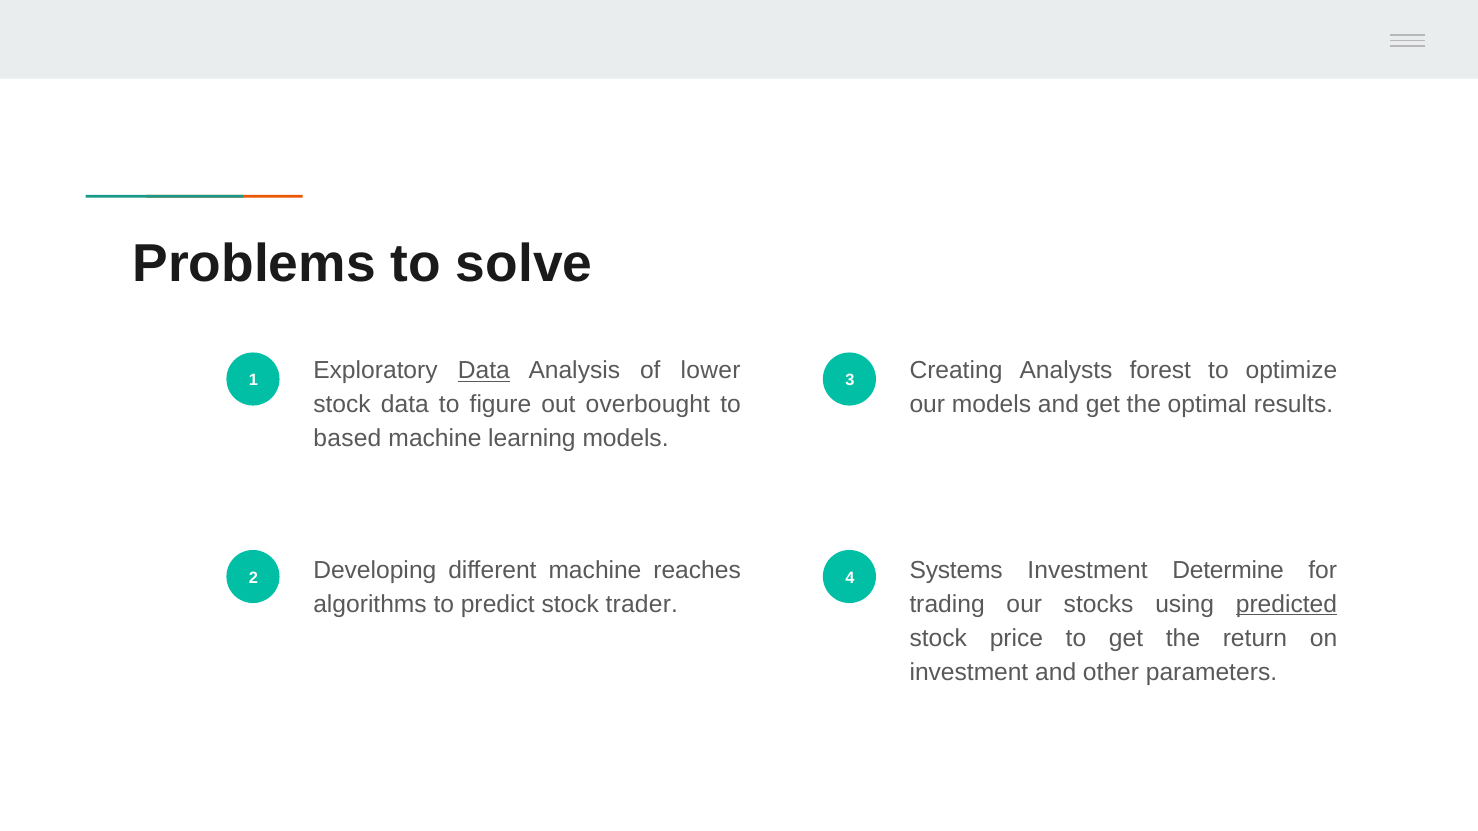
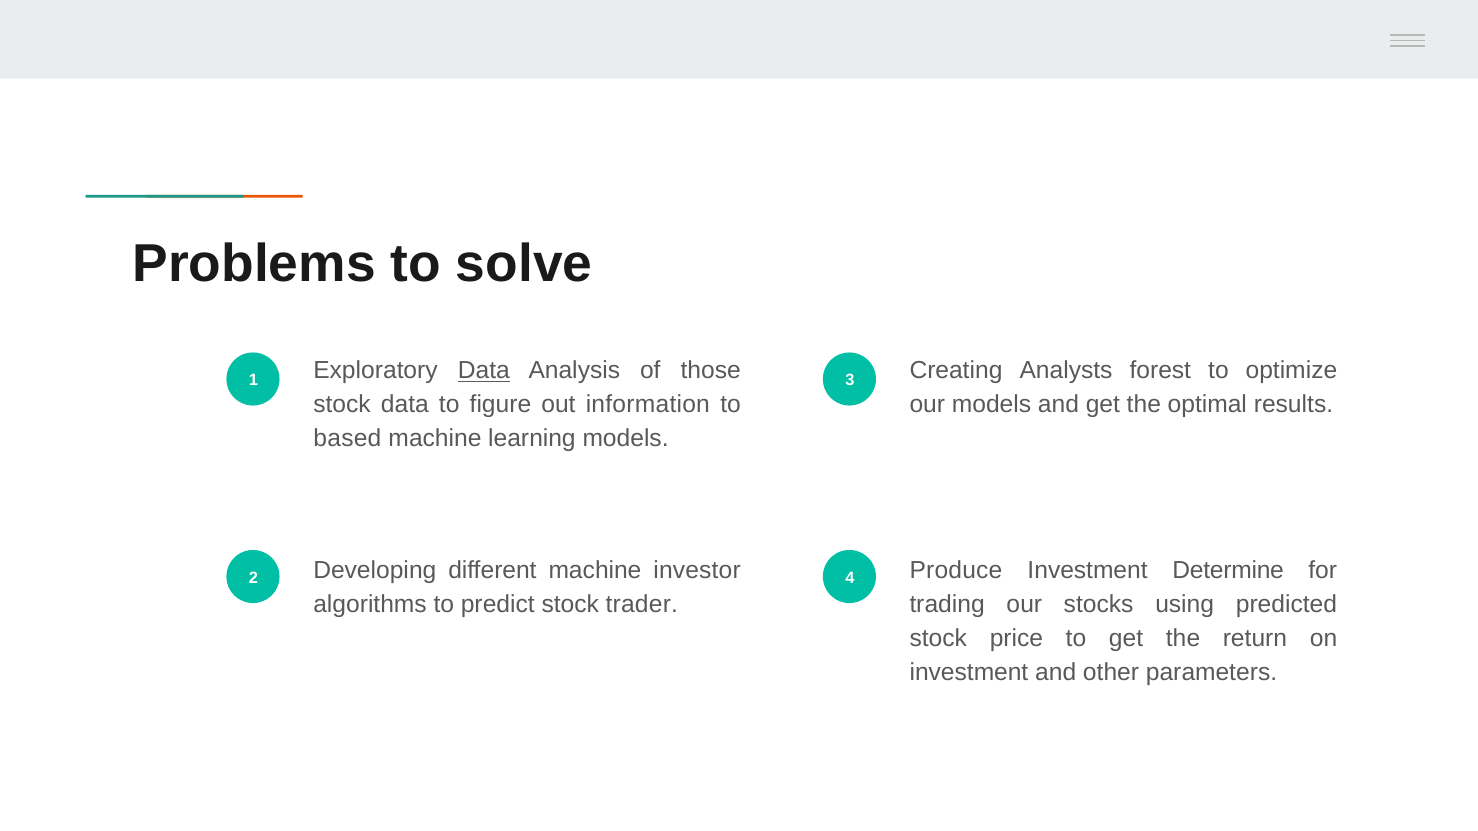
lower: lower -> those
overbought: overbought -> information
reaches: reaches -> investor
Systems: Systems -> Produce
predicted underline: present -> none
